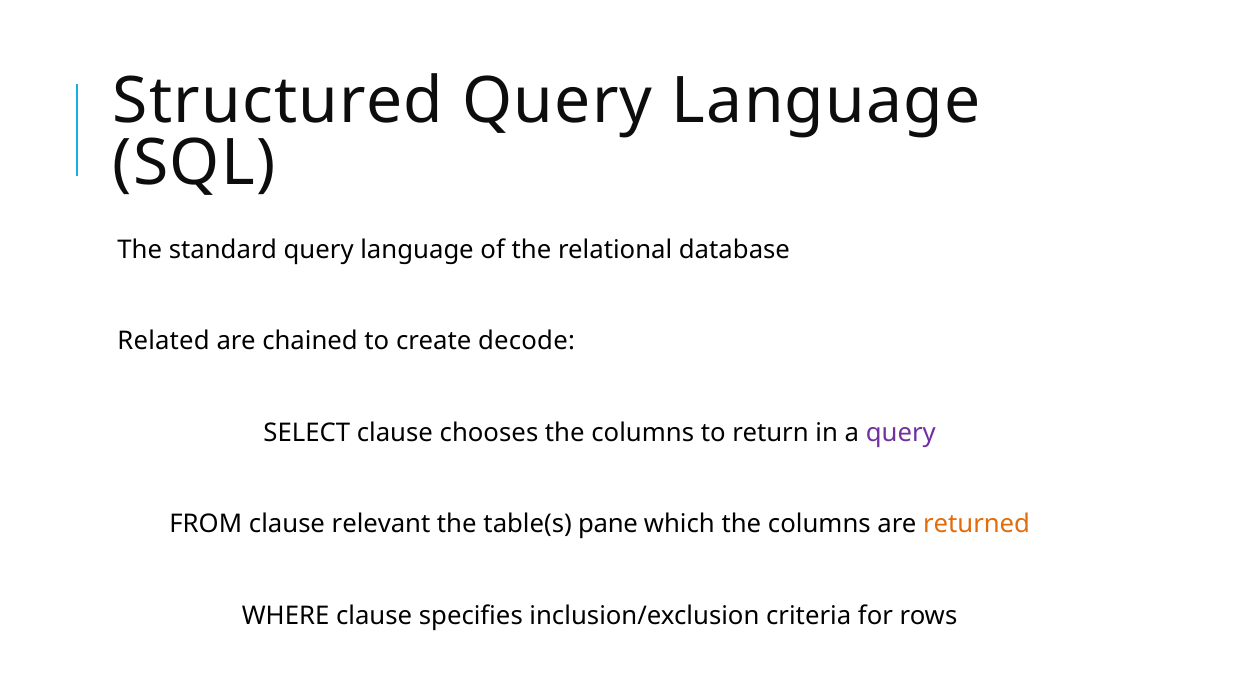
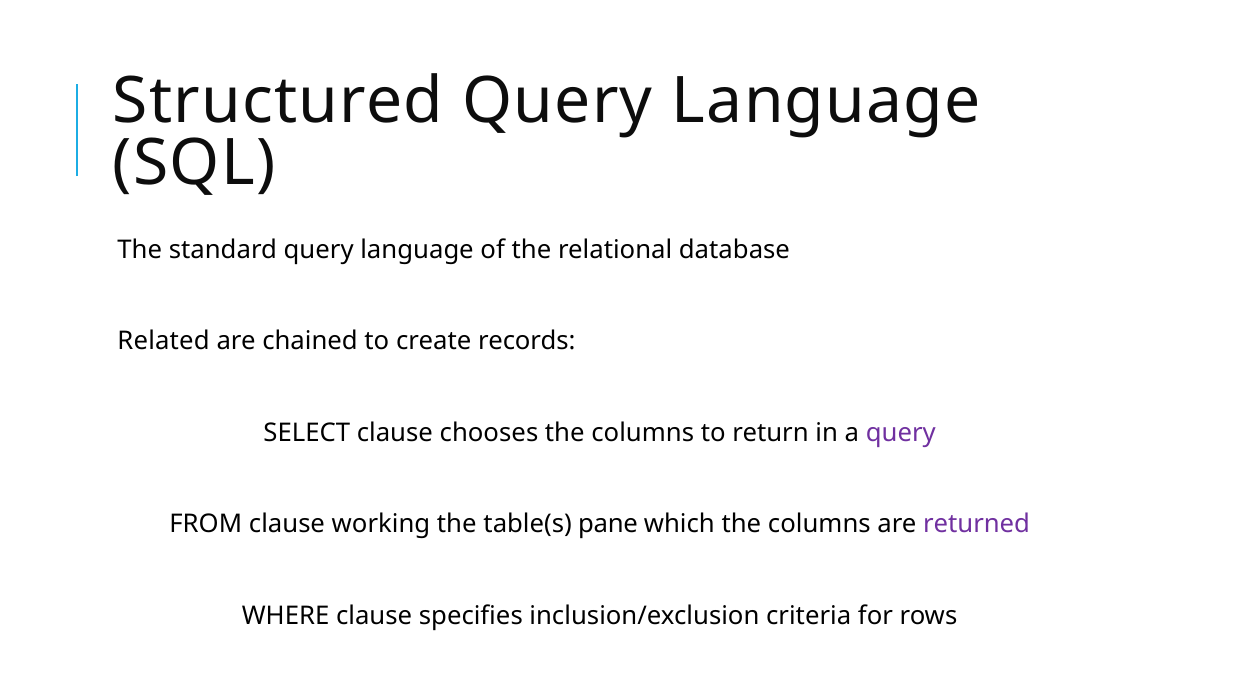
decode: decode -> records
relevant: relevant -> working
returned colour: orange -> purple
